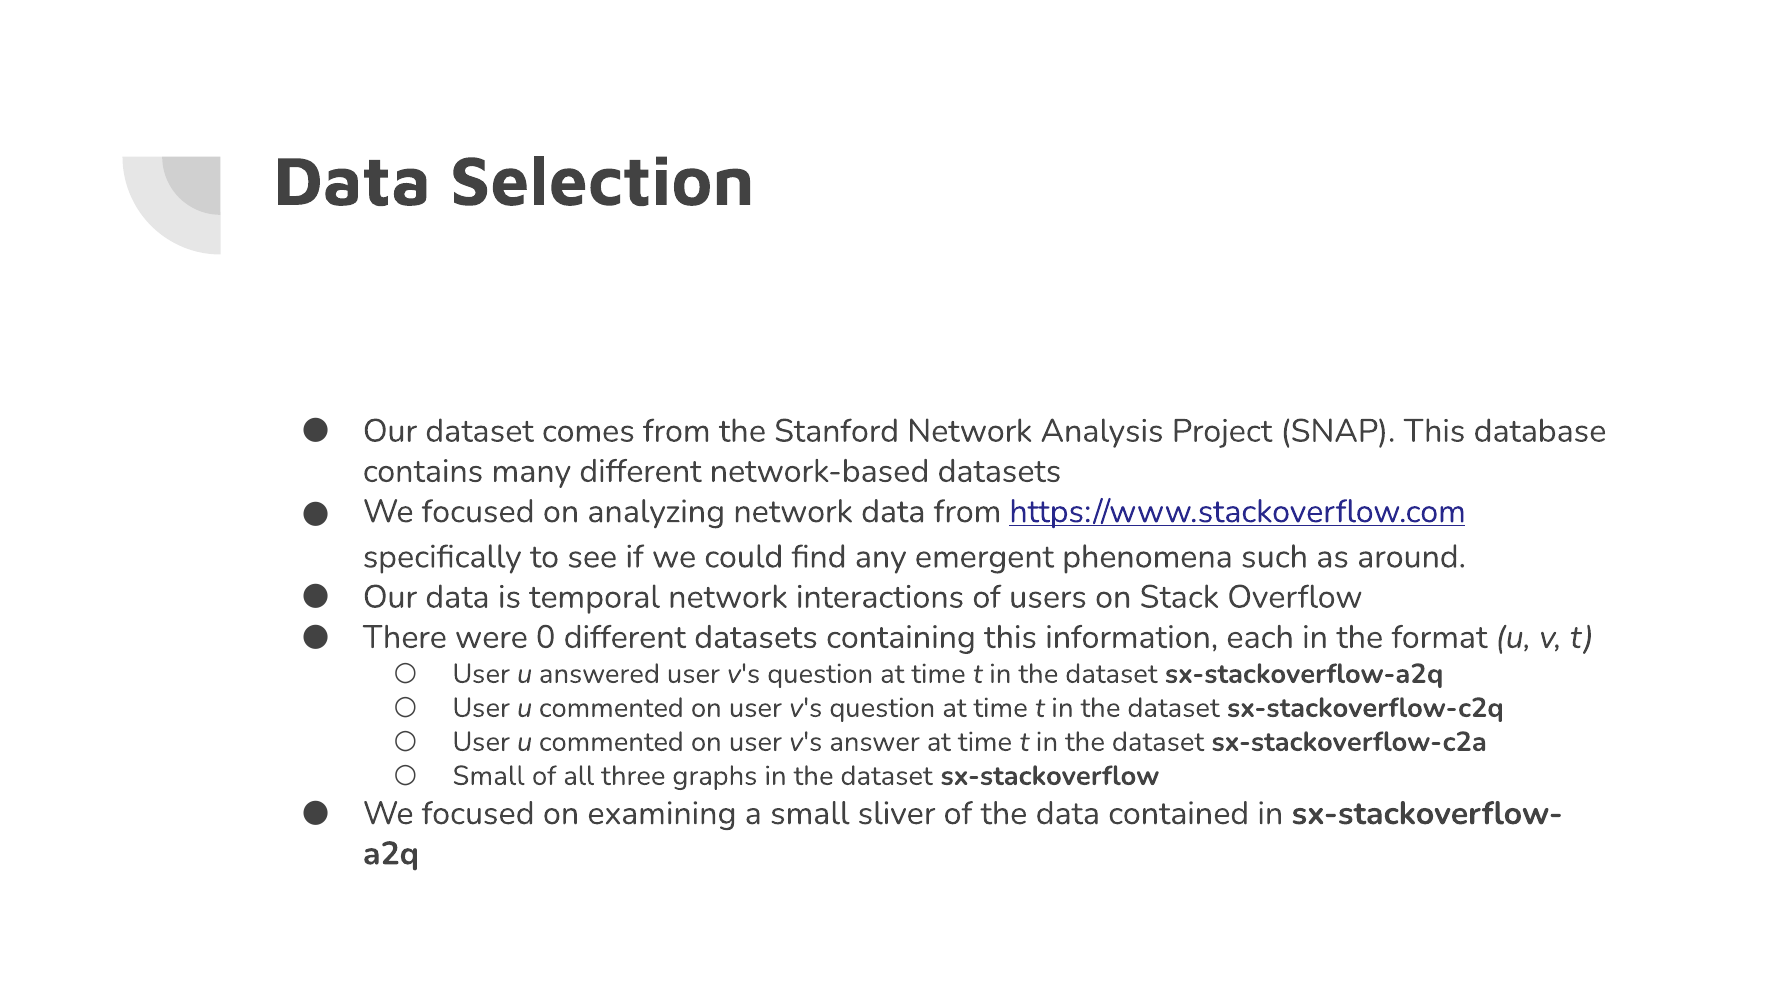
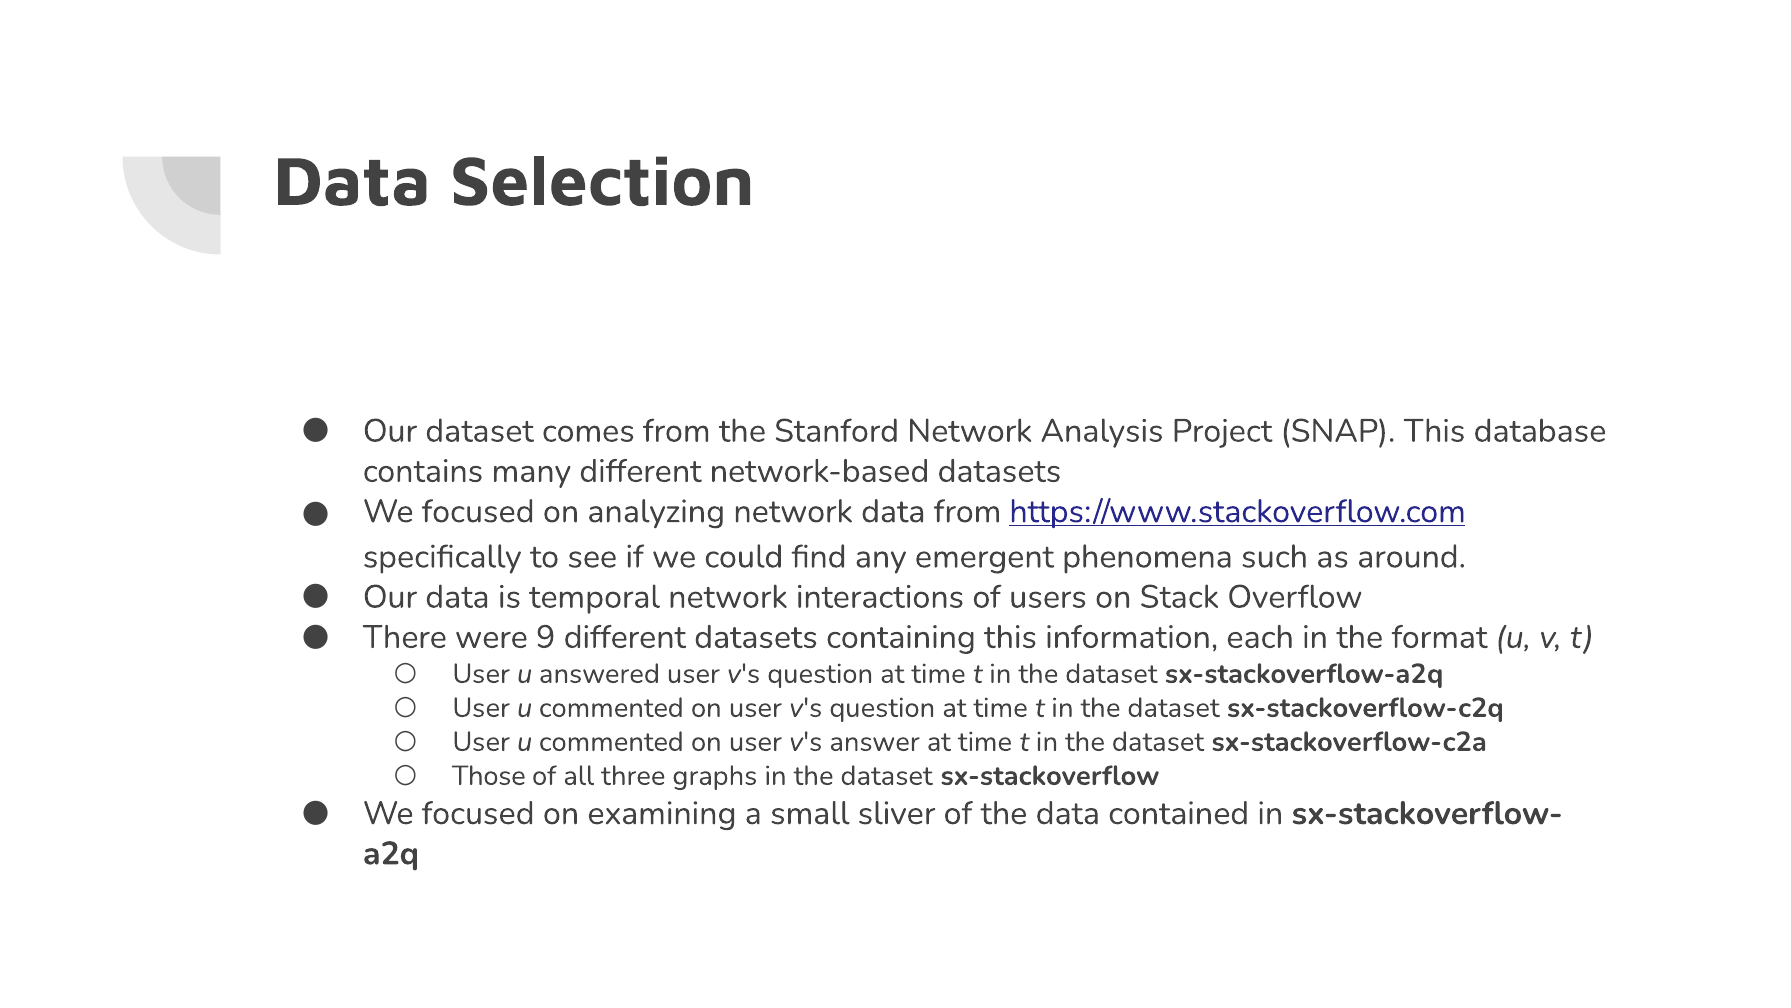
0: 0 -> 9
Small at (489, 775): Small -> Those
